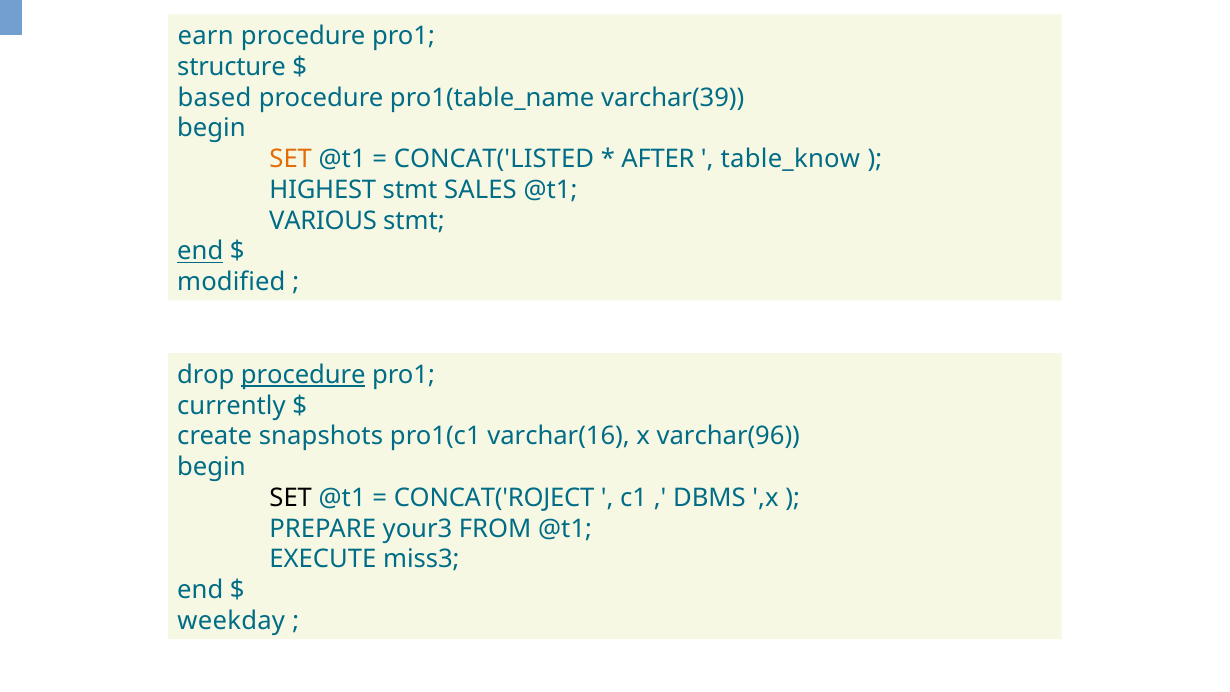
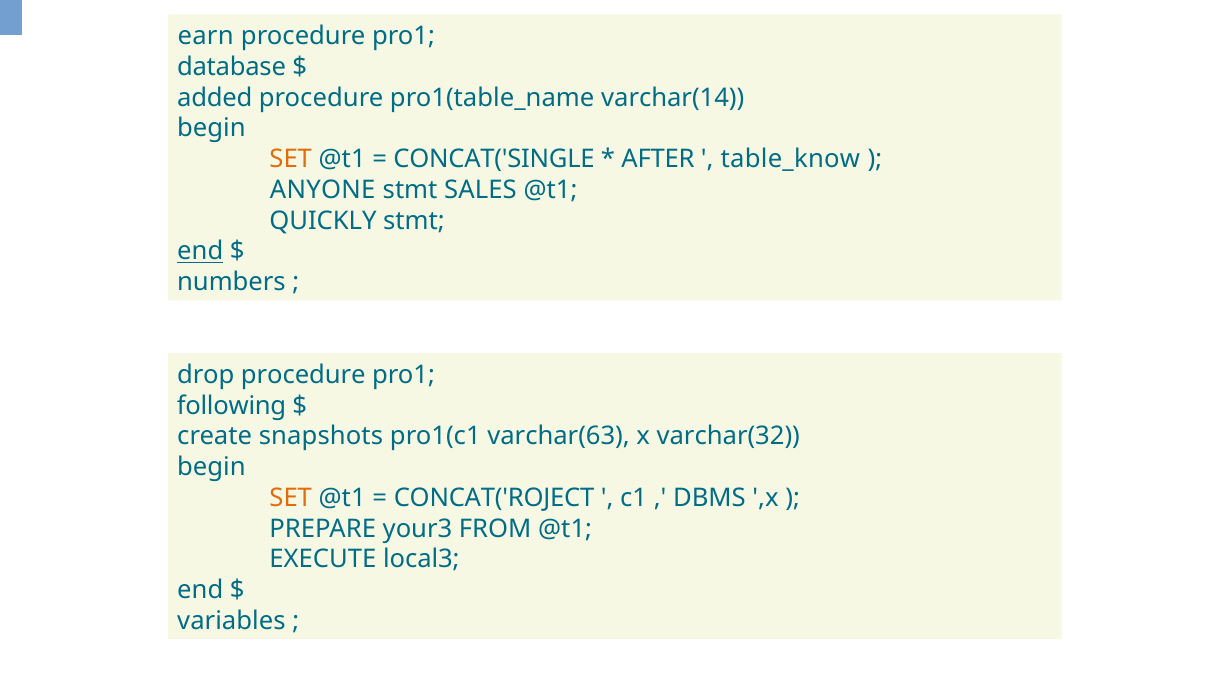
structure: structure -> database
based: based -> added
varchar(39: varchar(39 -> varchar(14
CONCAT('LISTED: CONCAT('LISTED -> CONCAT('SINGLE
HIGHEST: HIGHEST -> ANYONE
VARIOUS: VARIOUS -> QUICKLY
modified: modified -> numbers
procedure at (303, 375) underline: present -> none
currently: currently -> following
varchar(16: varchar(16 -> varchar(63
varchar(96: varchar(96 -> varchar(32
SET at (291, 498) colour: black -> orange
miss3: miss3 -> local3
weekday: weekday -> variables
